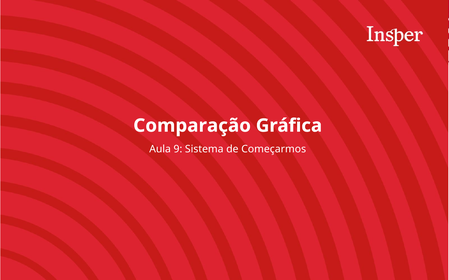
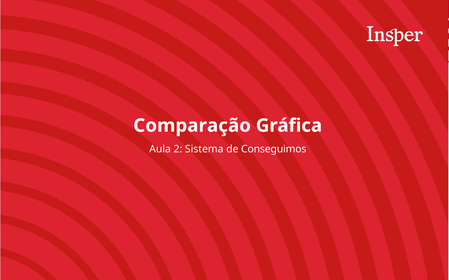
9: 9 -> 2
Começarmos: Começarmos -> Conseguimos
